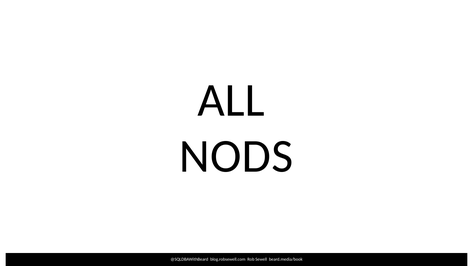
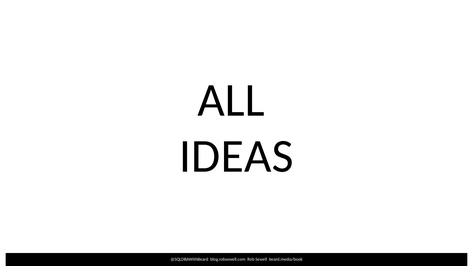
NODS: NODS -> IDEAS
